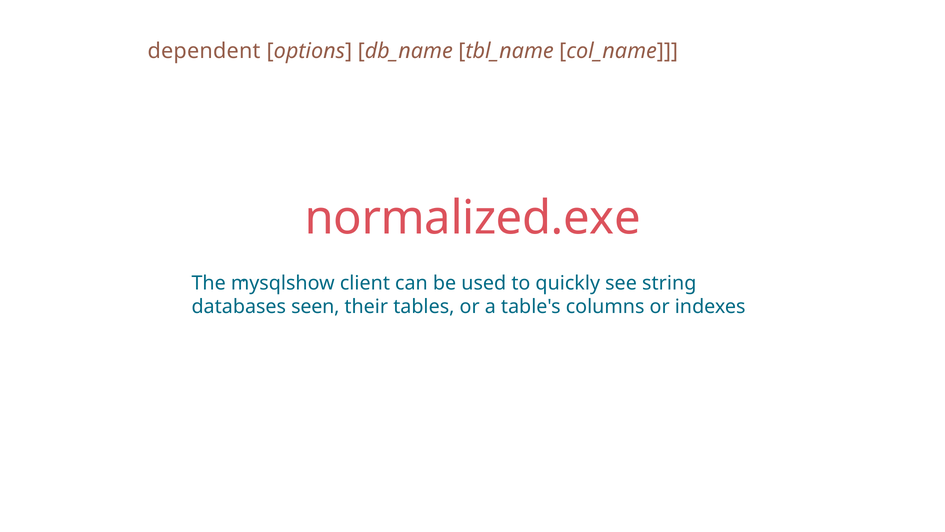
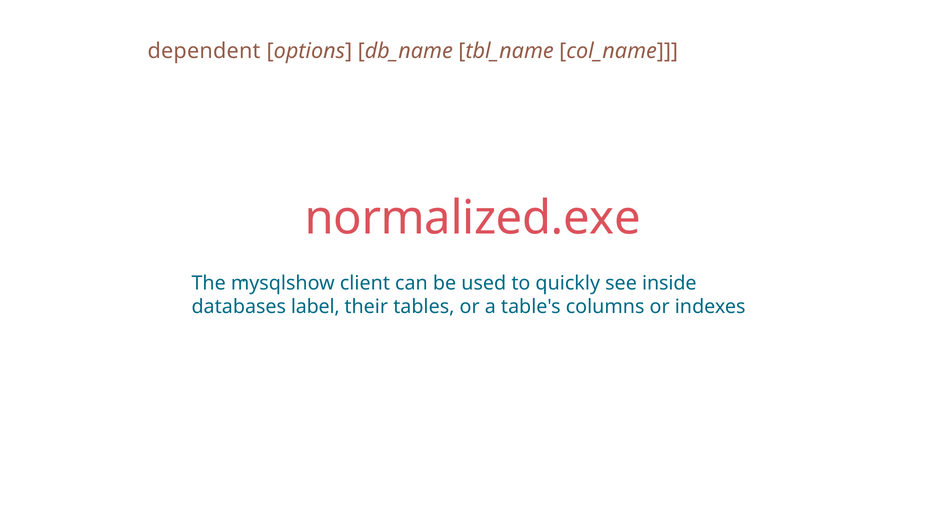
string: string -> inside
seen: seen -> label
